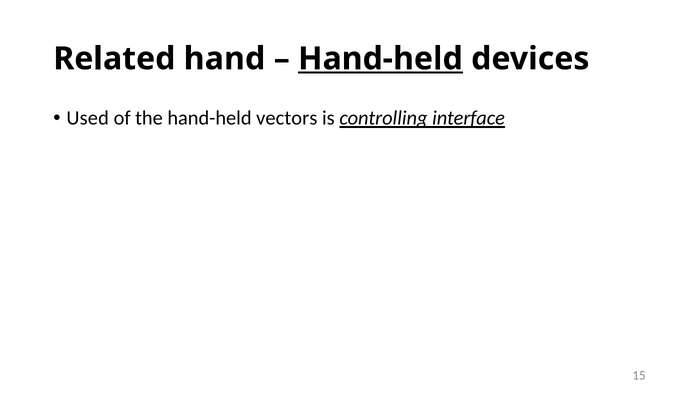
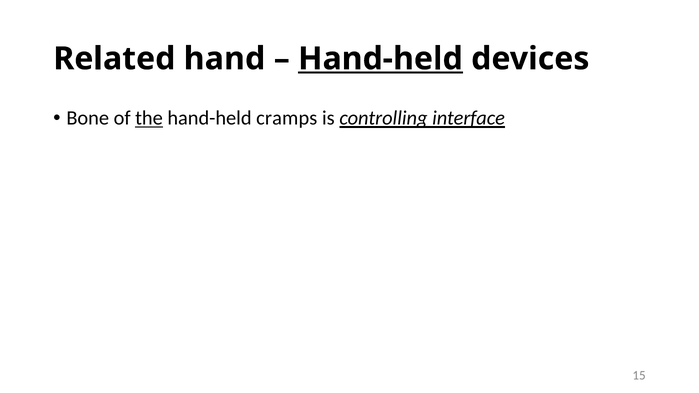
Used: Used -> Bone
the underline: none -> present
vectors: vectors -> cramps
